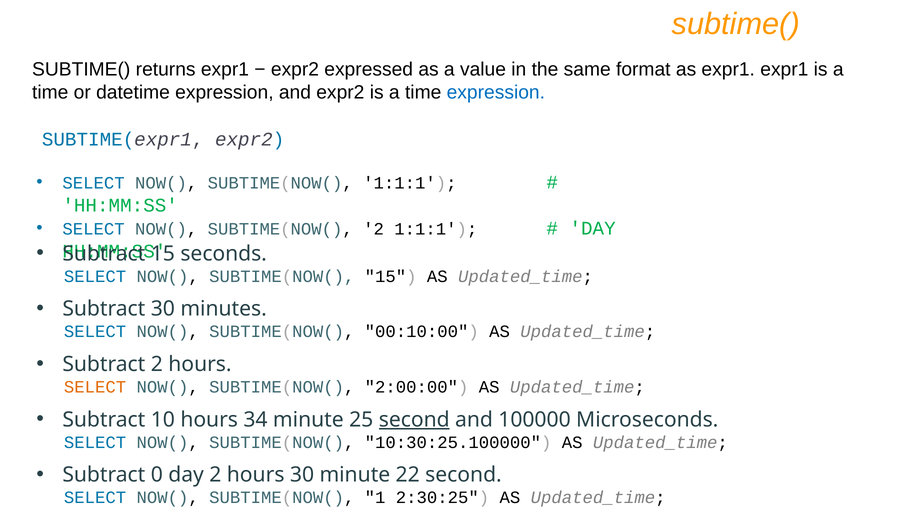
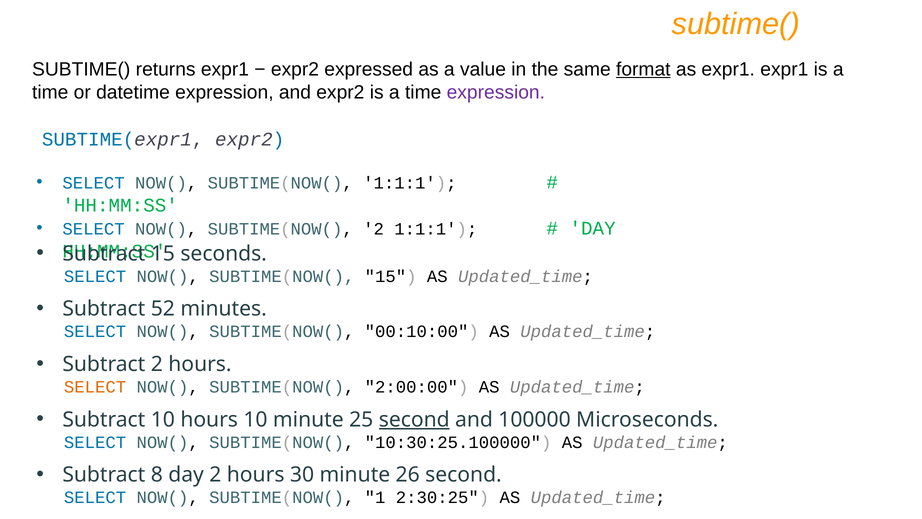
format underline: none -> present
expression at (496, 92) colour: blue -> purple
Subtract 30: 30 -> 52
hours 34: 34 -> 10
0: 0 -> 8
22: 22 -> 26
